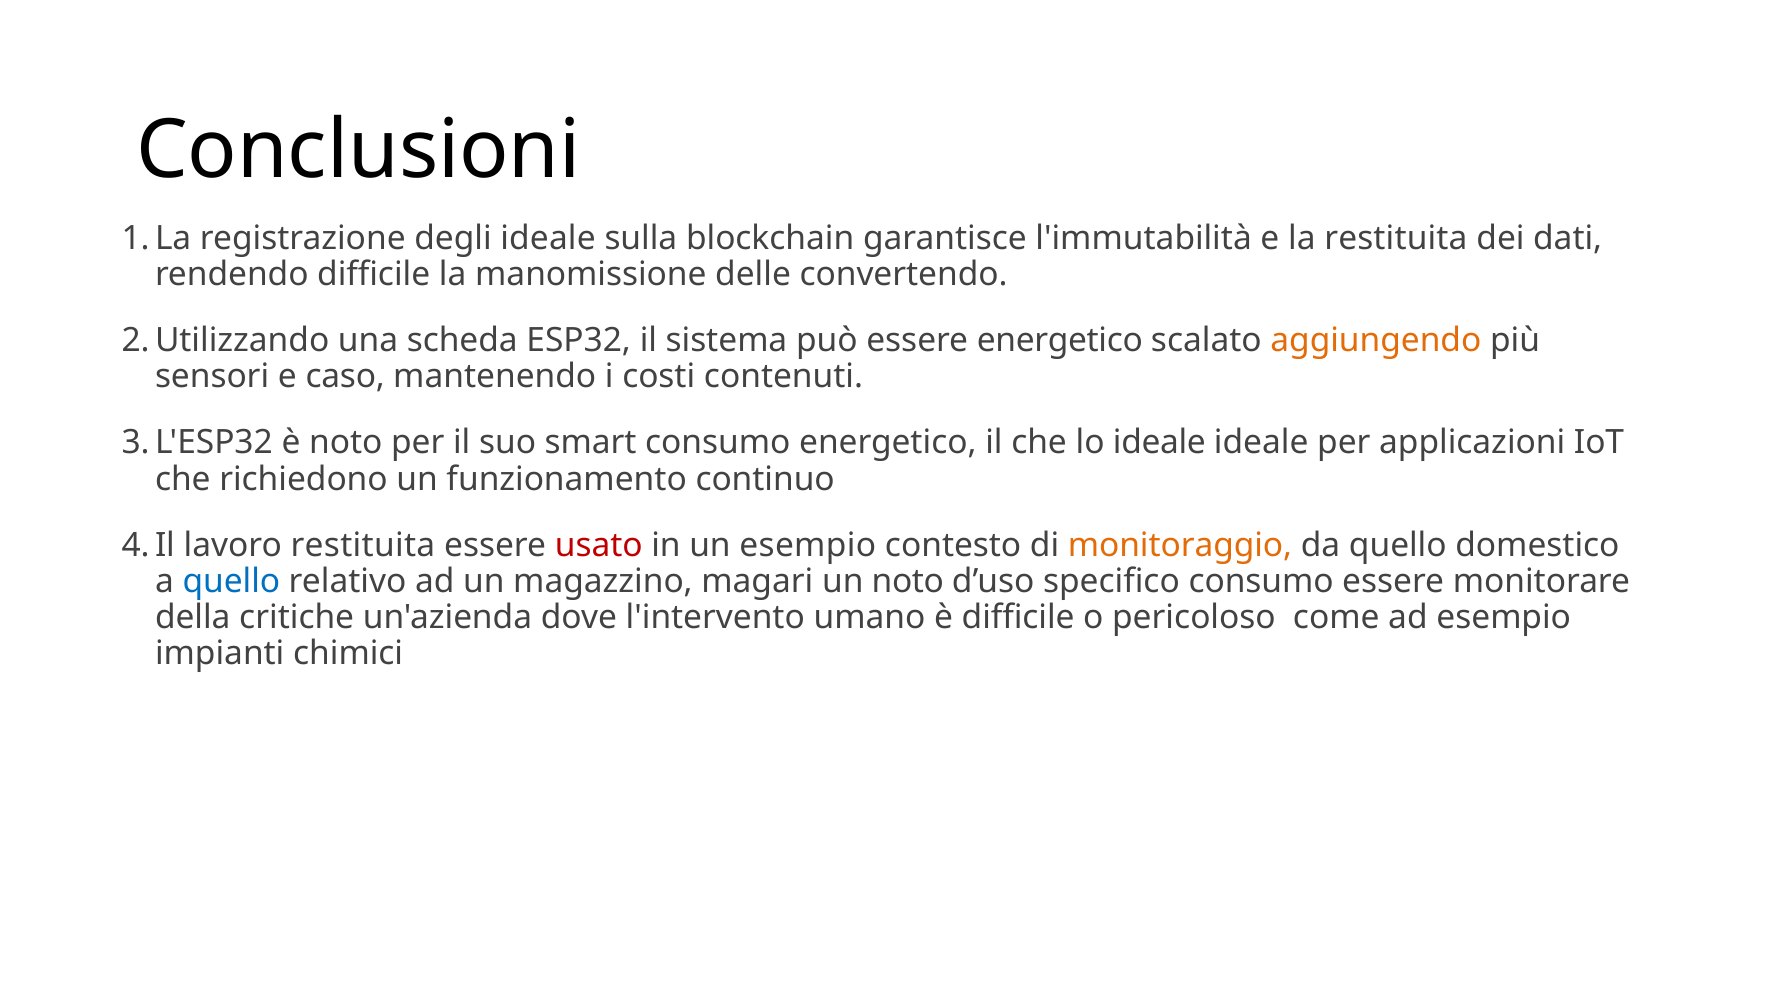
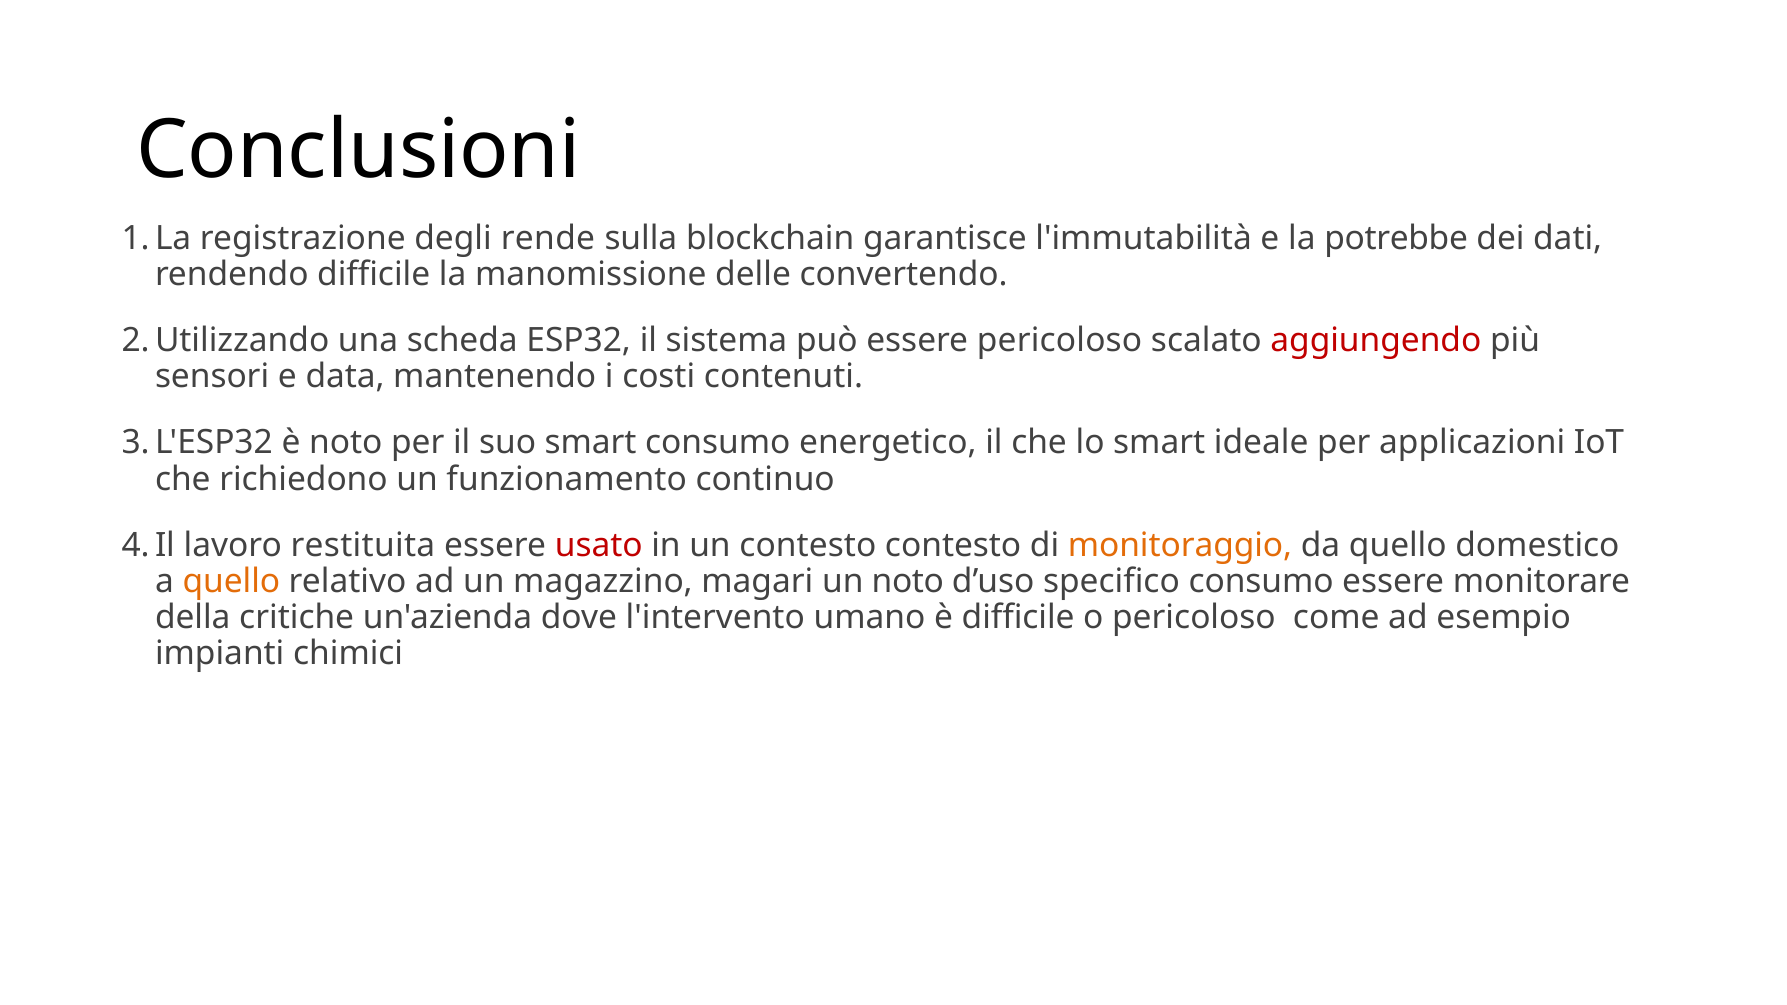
degli ideale: ideale -> rende
la restituita: restituita -> potrebbe
essere energetico: energetico -> pericoloso
aggiungendo colour: orange -> red
caso: caso -> data
lo ideale: ideale -> smart
un esempio: esempio -> contesto
quello at (231, 581) colour: blue -> orange
